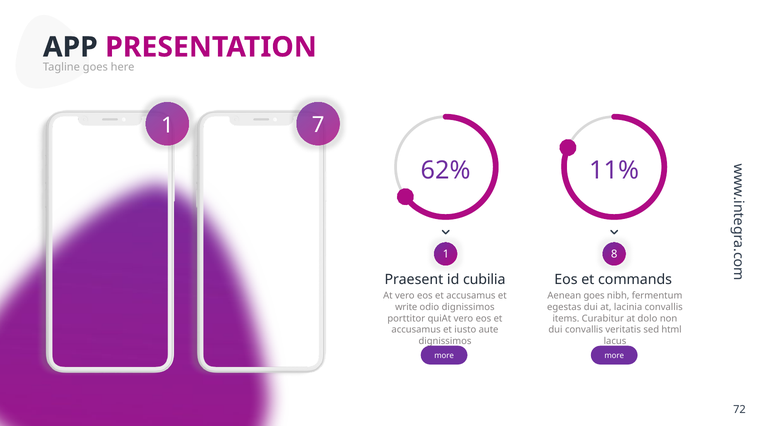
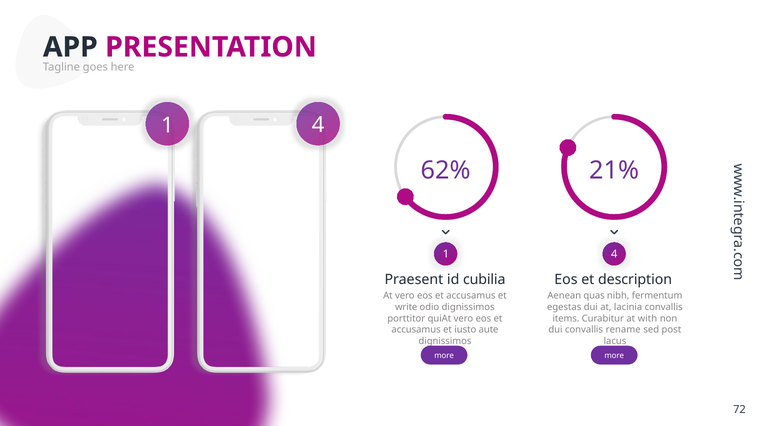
7 at (318, 125): 7 -> 4
11%: 11% -> 21%
8 at (614, 254): 8 -> 4
commands: commands -> description
Aenean goes: goes -> quas
dolo: dolo -> with
veritatis: veritatis -> rename
html: html -> post
